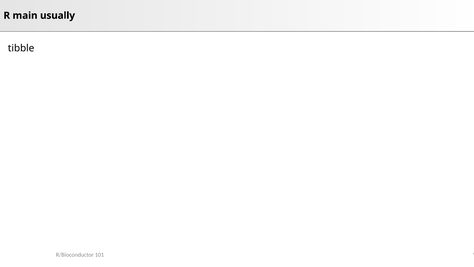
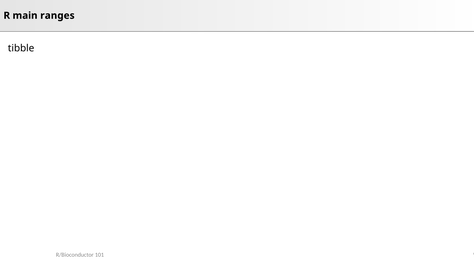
usually: usually -> ranges
